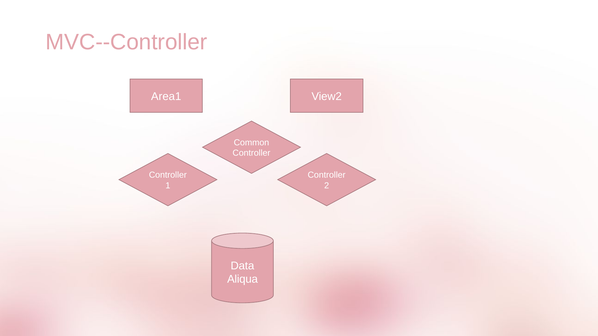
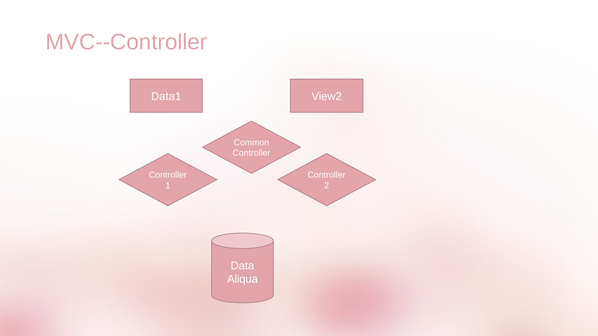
Area1: Area1 -> Data1
